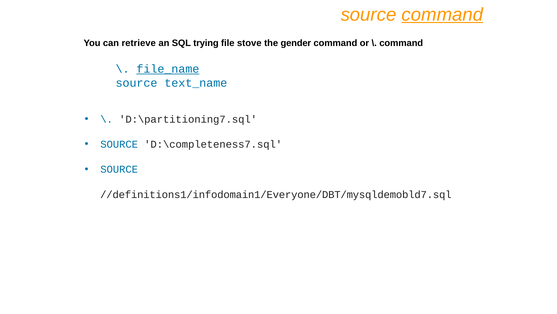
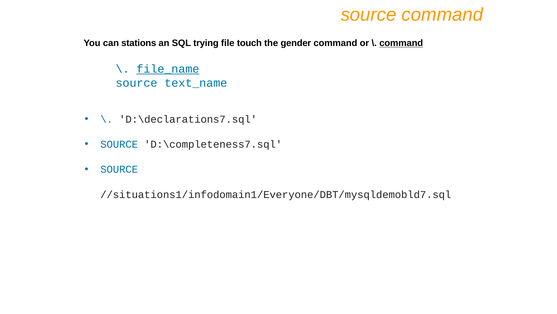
command at (442, 14) underline: present -> none
retrieve: retrieve -> stations
stove: stove -> touch
command at (401, 43) underline: none -> present
D:\partitioning7.sql: D:\partitioning7.sql -> D:\declarations7.sql
//definitions1/infodomain1/Everyone/DBT/mysqldemobld7.sql: //definitions1/infodomain1/Everyone/DBT/mysqldemobld7.sql -> //situations1/infodomain1/Everyone/DBT/mysqldemobld7.sql
